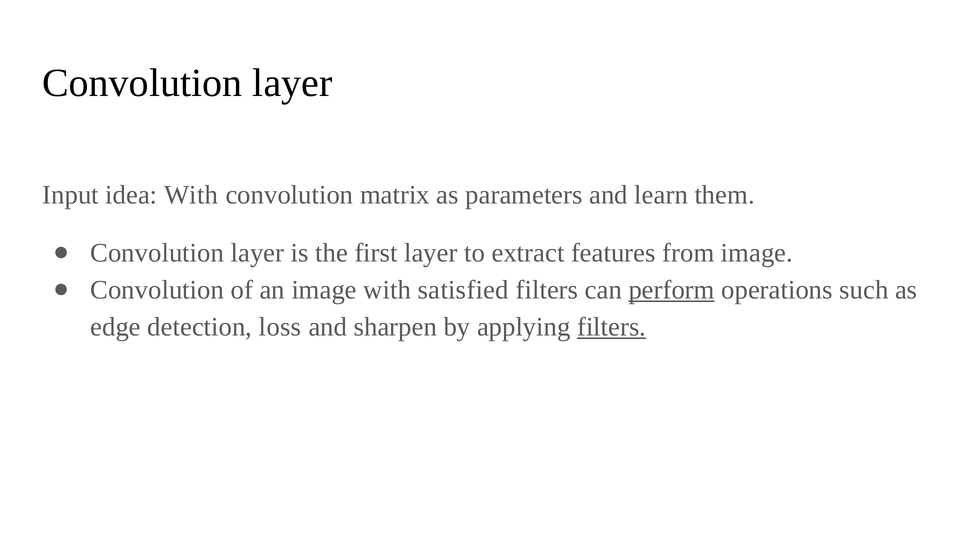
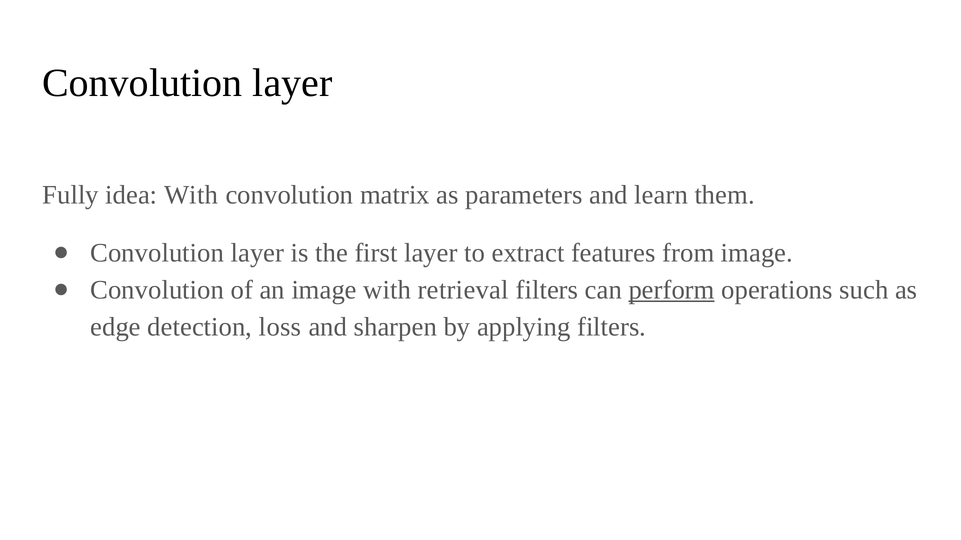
Input: Input -> Fully
satisfied: satisfied -> retrieval
filters at (612, 327) underline: present -> none
